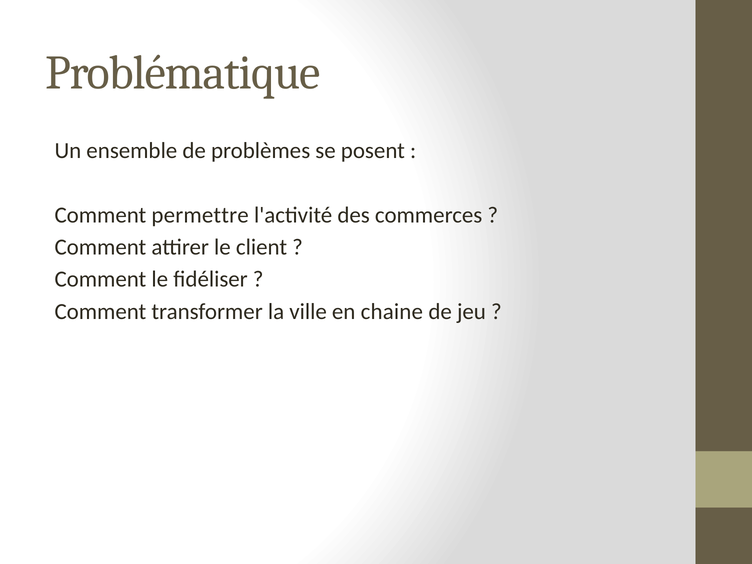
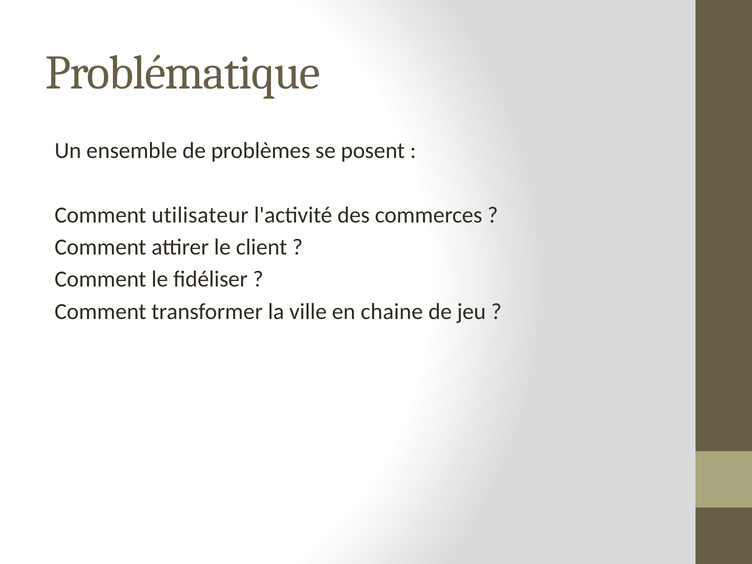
permettre: permettre -> utilisateur
